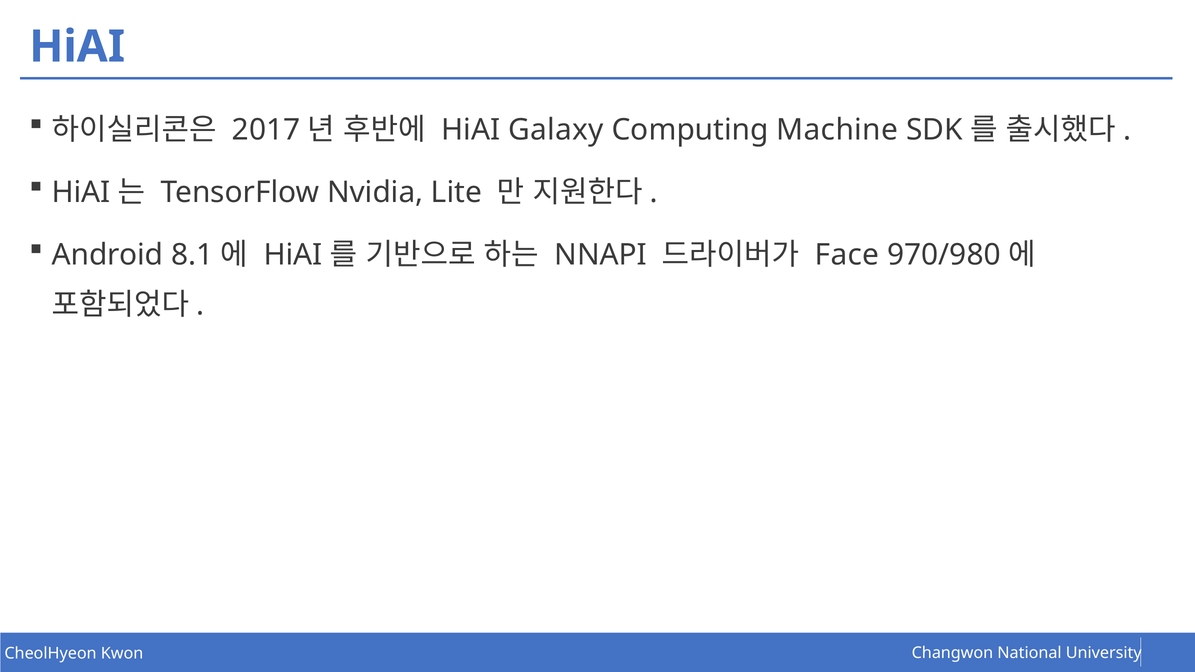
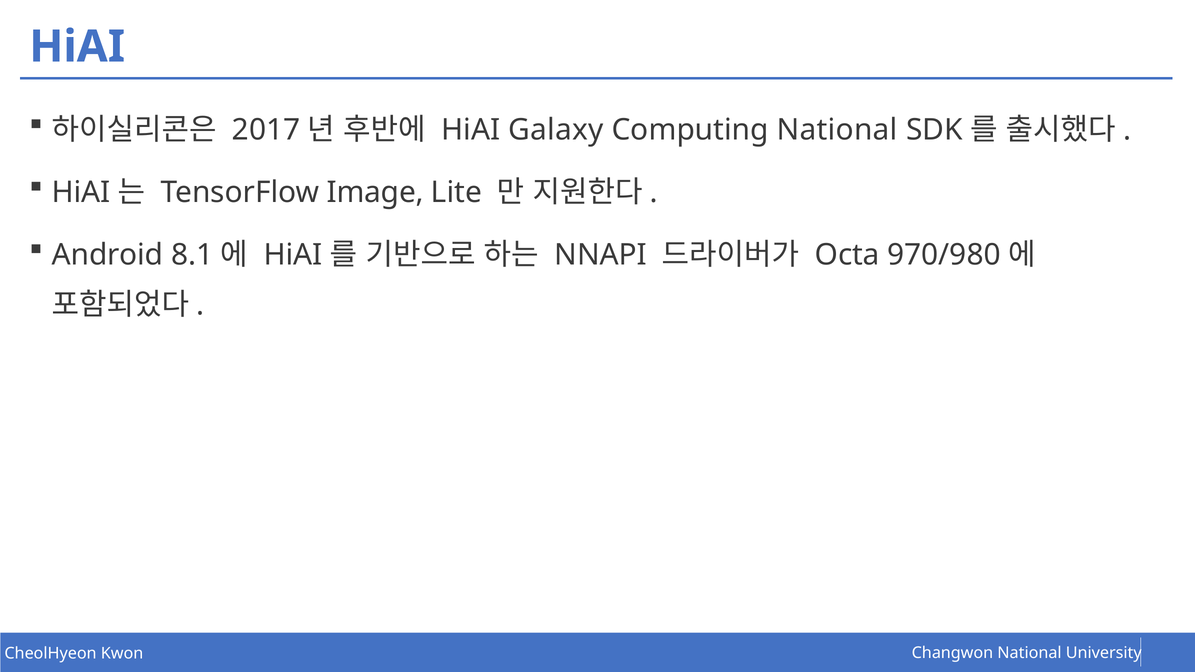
Computing Machine: Machine -> National
Nvidia: Nvidia -> Image
Face: Face -> Octa
